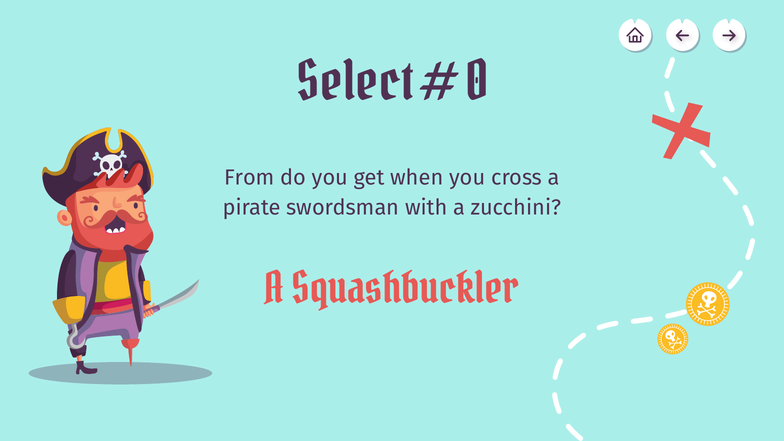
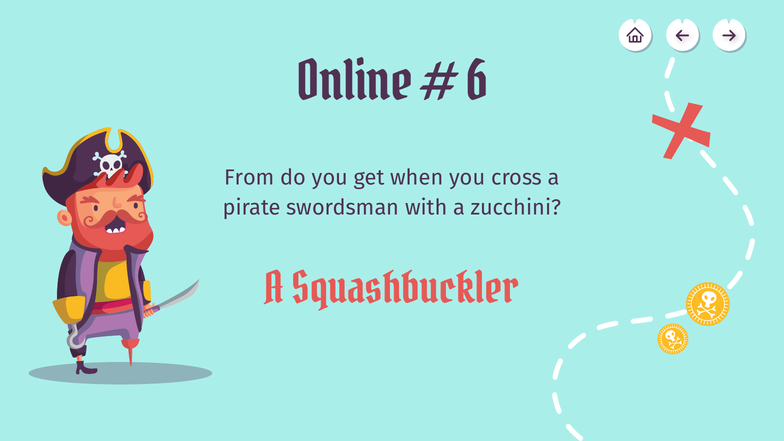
Select: Select -> Online
0: 0 -> 6
